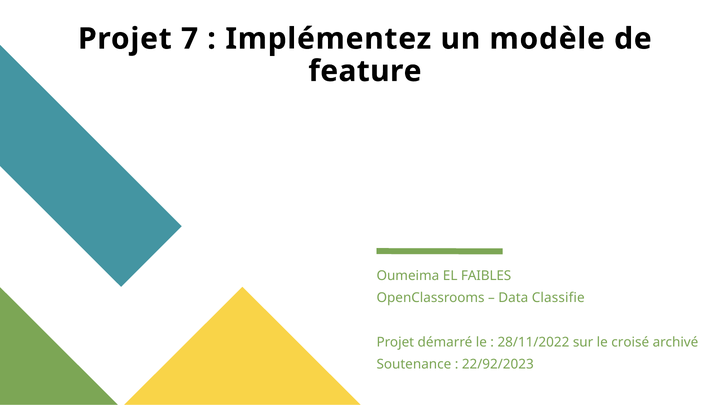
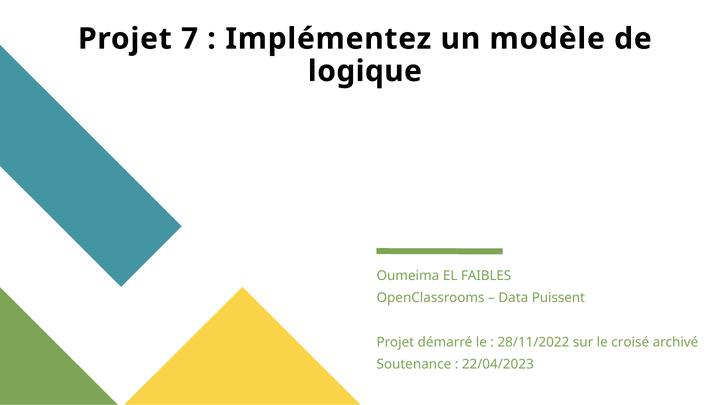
feature: feature -> logique
Classifie: Classifie -> Puissent
22/92/2023: 22/92/2023 -> 22/04/2023
